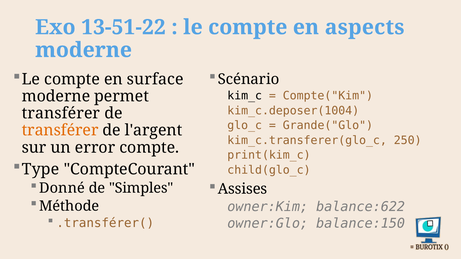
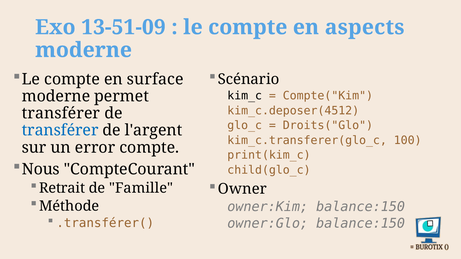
13-51-22: 13-51-22 -> 13-51-09
kim_c.deposer(1004: kim_c.deposer(1004 -> kim_c.deposer(4512
Grande("Glo: Grande("Glo -> Droits("Glo
transférer at (60, 131) colour: orange -> blue
250: 250 -> 100
Type: Type -> Nous
Donné: Donné -> Retrait
Simples: Simples -> Famille
Assises: Assises -> Owner
owner:Kim balance:622: balance:622 -> balance:150
